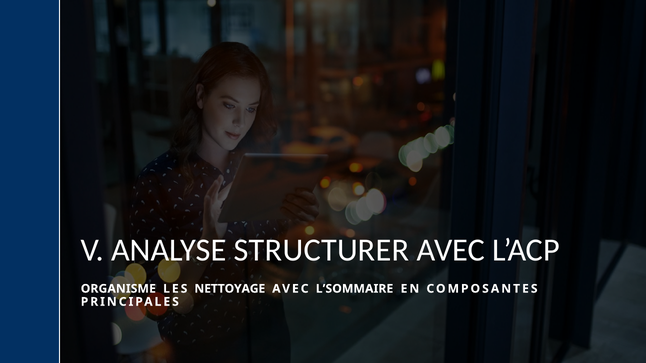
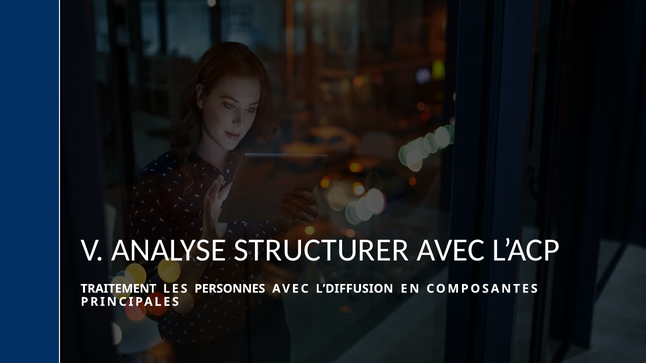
ORGANISME: ORGANISME -> TRAITEMENT
NETTOYAGE: NETTOYAGE -> PERSONNES
L’SOMMAIRE: L’SOMMAIRE -> L’DIFFUSION
